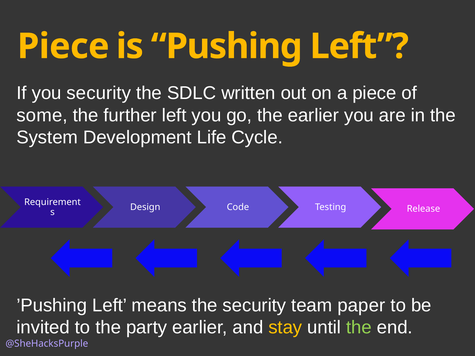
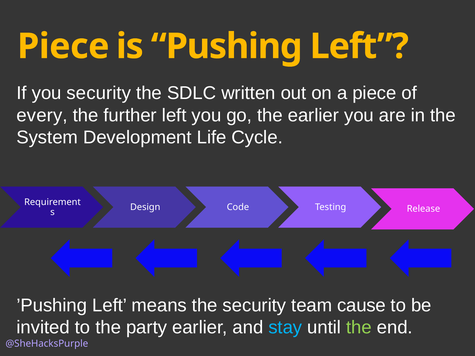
some: some -> every
paper: paper -> cause
stay colour: yellow -> light blue
